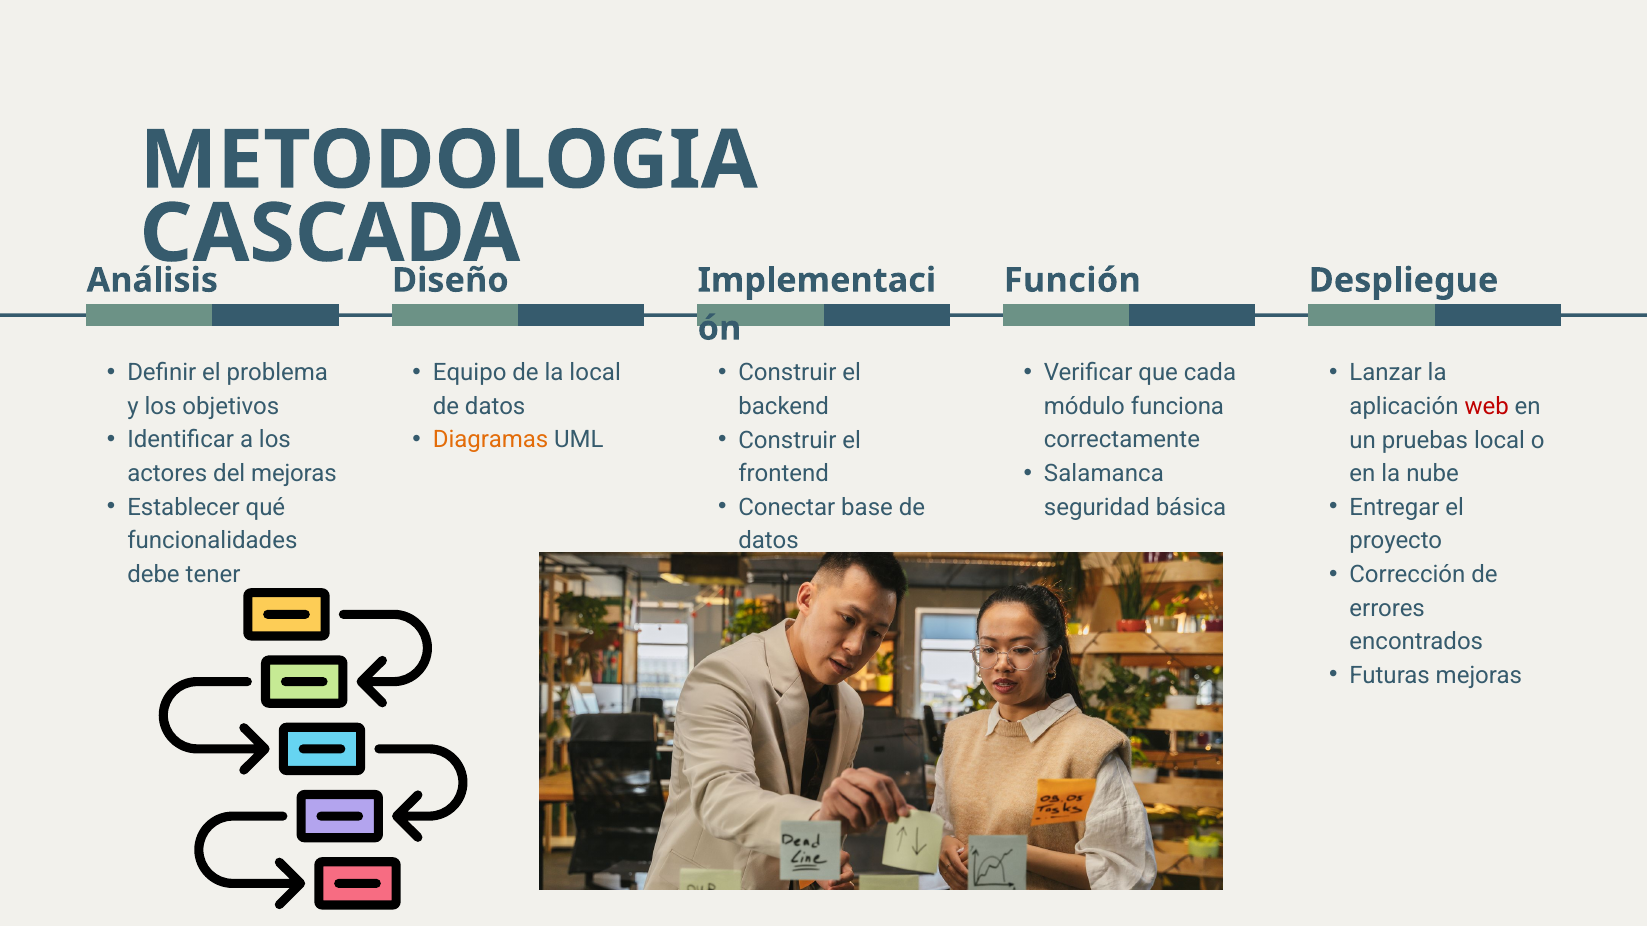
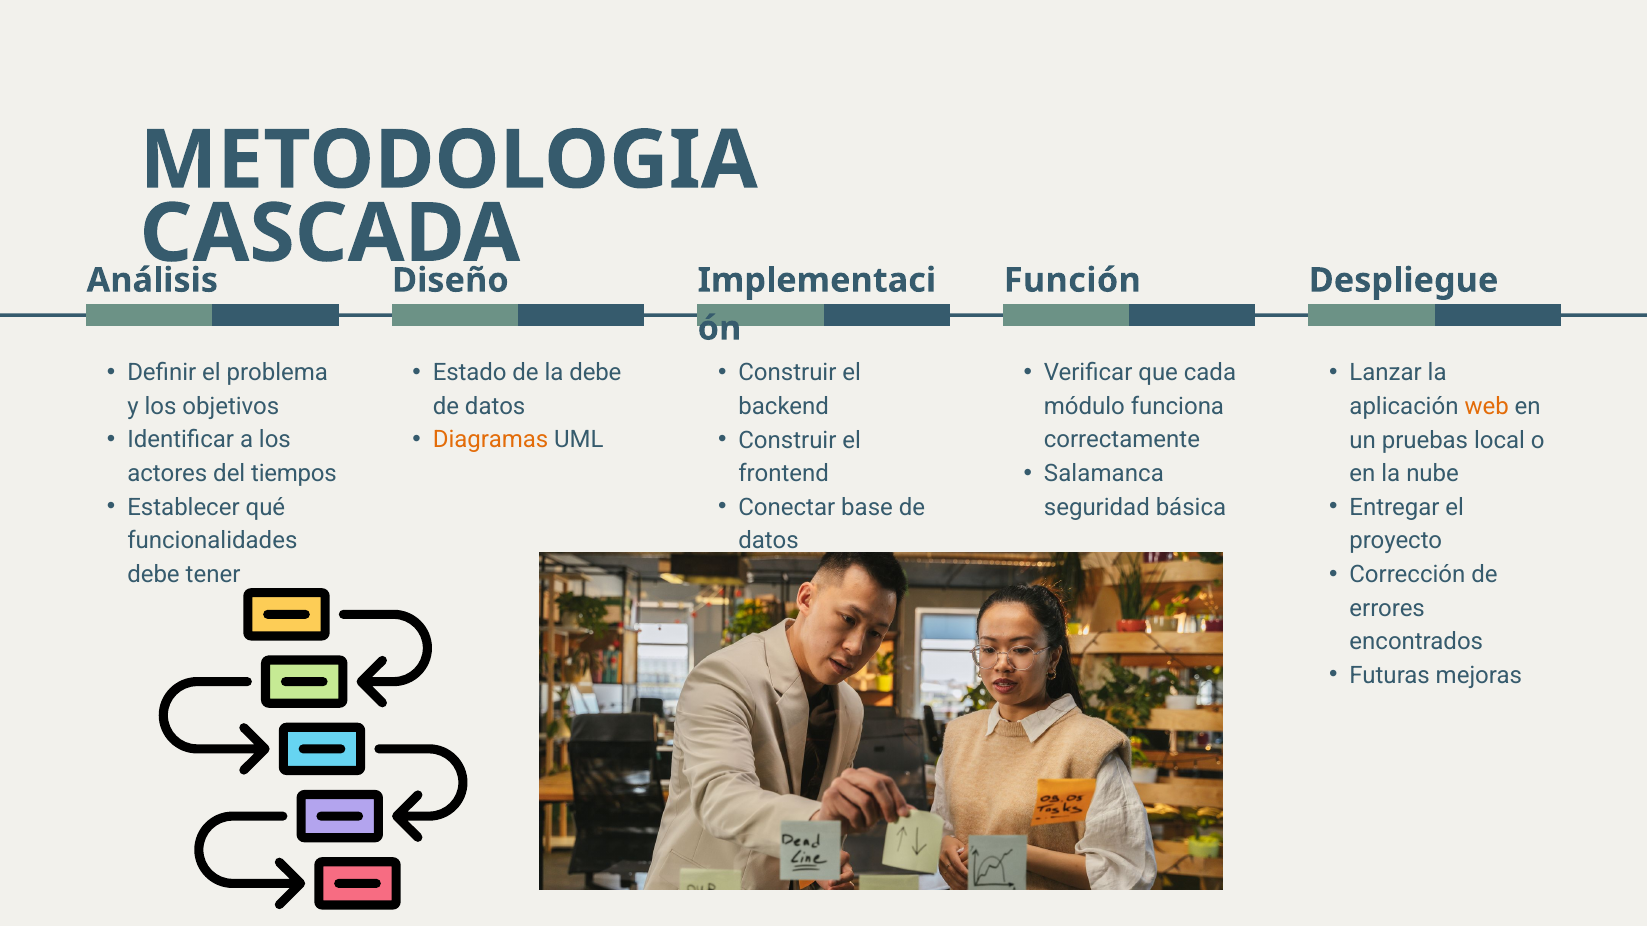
Equipo: Equipo -> Estado
la local: local -> debe
web colour: red -> orange
del mejoras: mejoras -> tiempos
